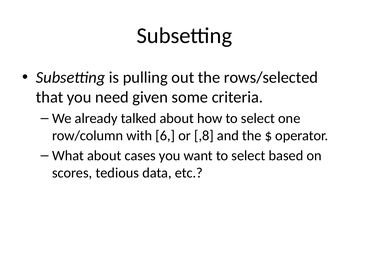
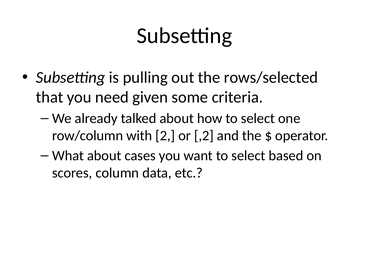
6: 6 -> 2
,8: ,8 -> ,2
tedious: tedious -> column
